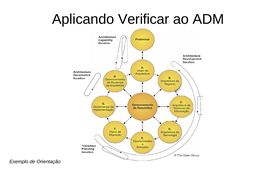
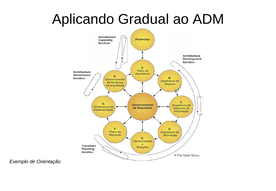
Verificar: Verificar -> Gradual
